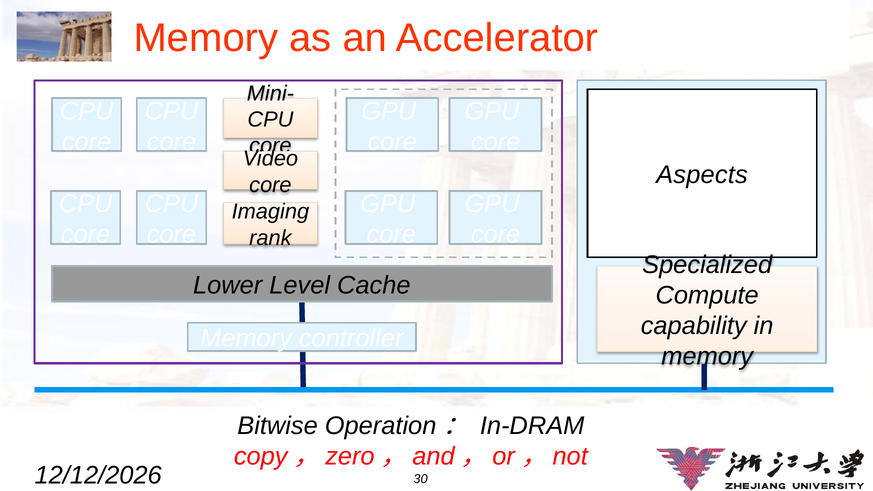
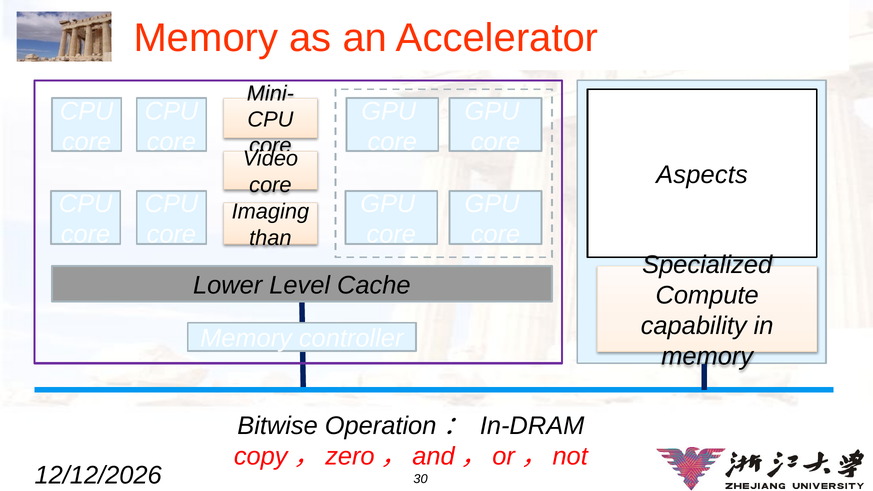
rank: rank -> than
